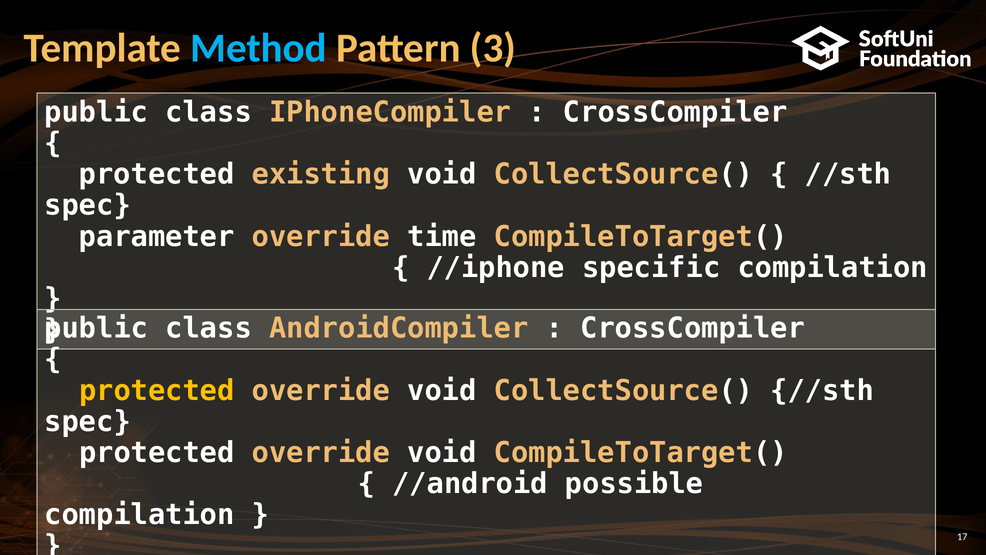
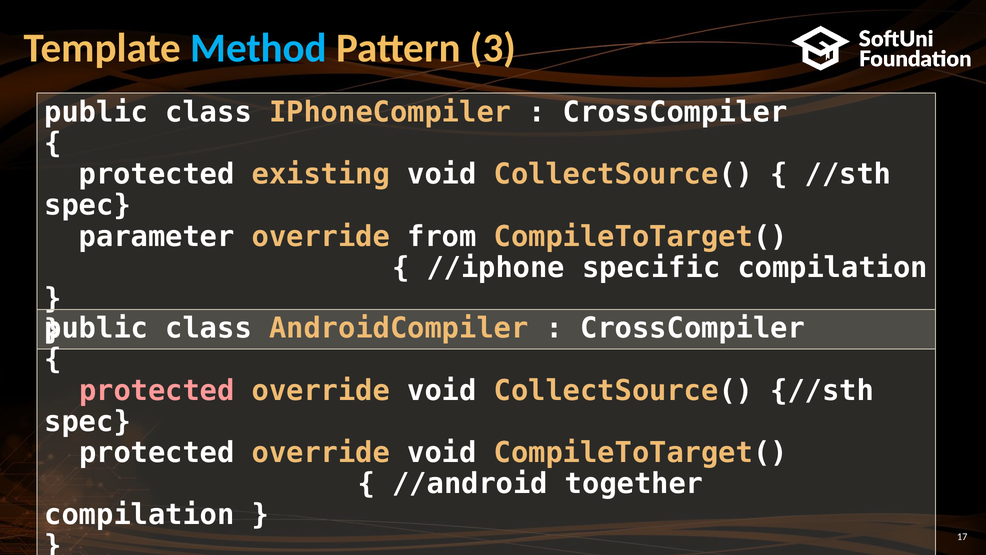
time: time -> from
protected at (157, 390) colour: yellow -> pink
possible: possible -> together
